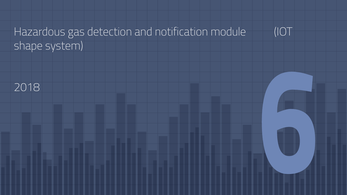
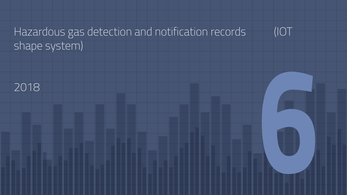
module: module -> records
